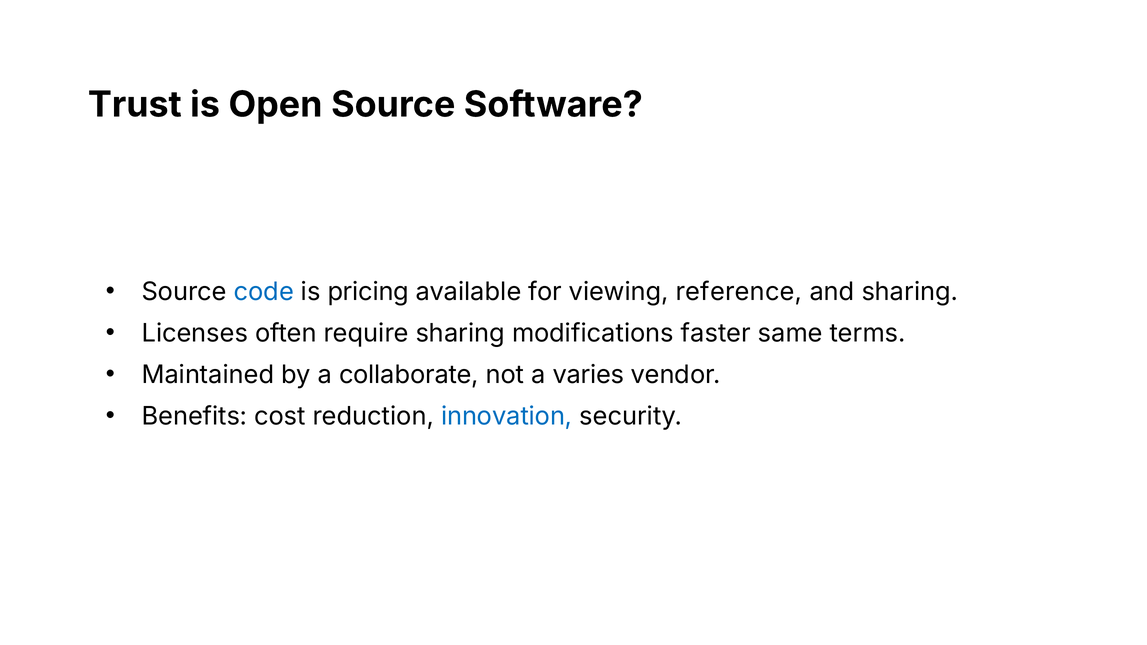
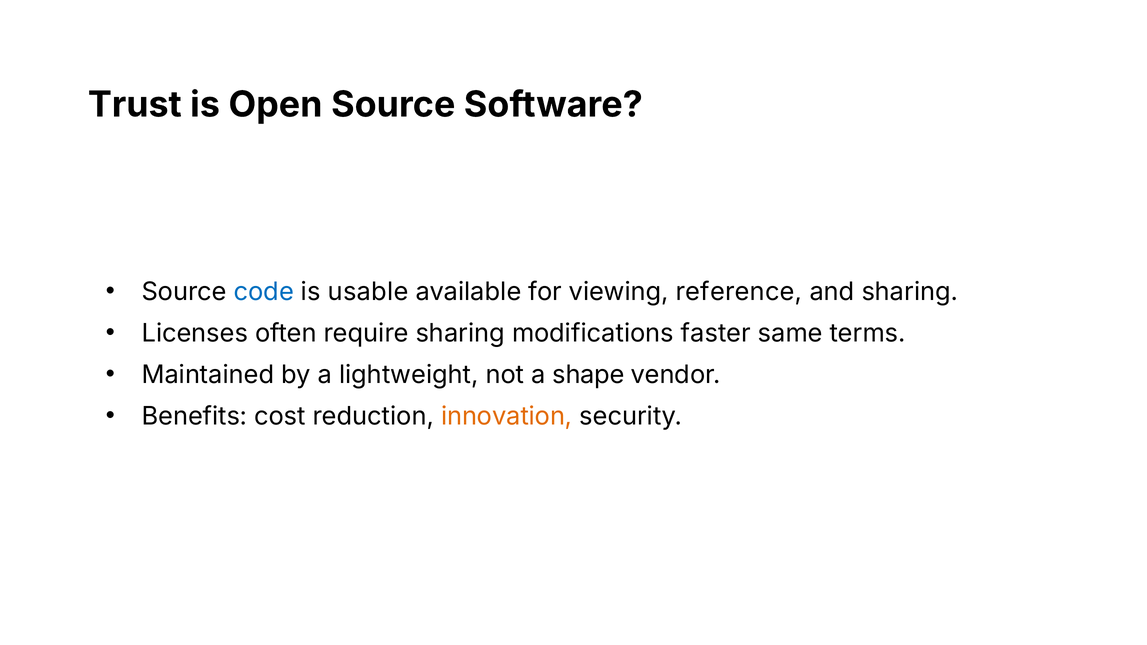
pricing: pricing -> usable
collaborate: collaborate -> lightweight
varies: varies -> shape
innovation colour: blue -> orange
